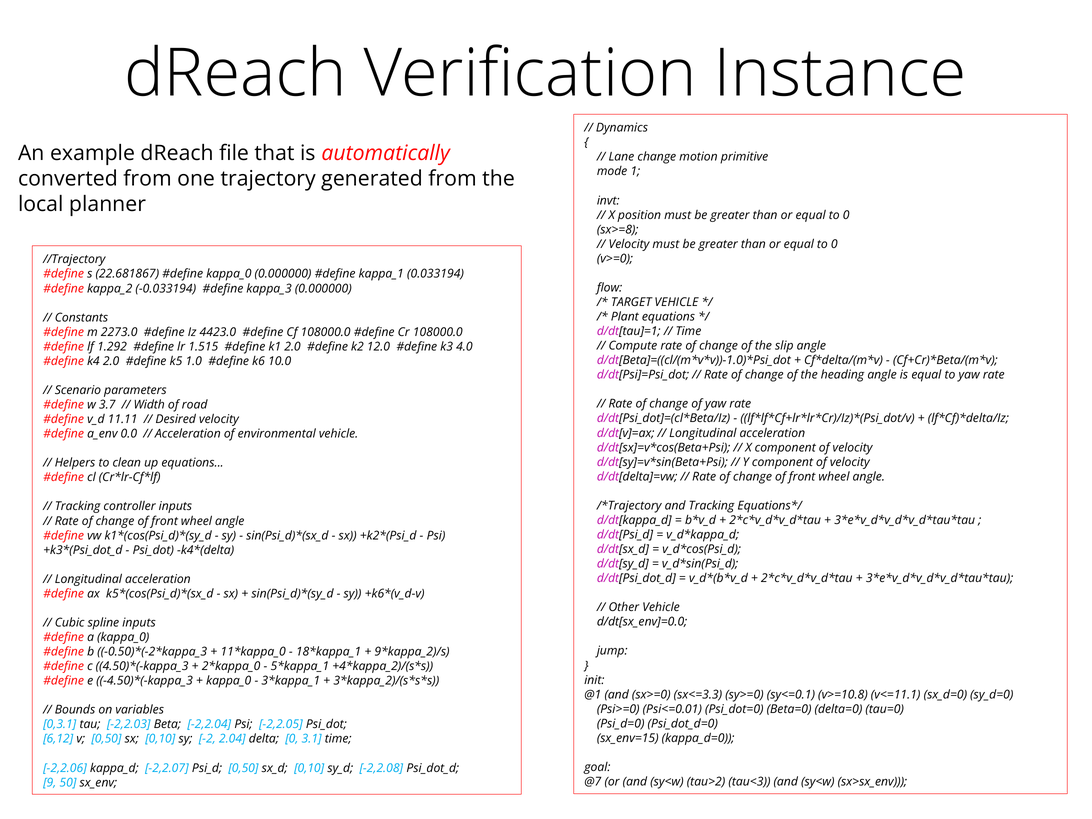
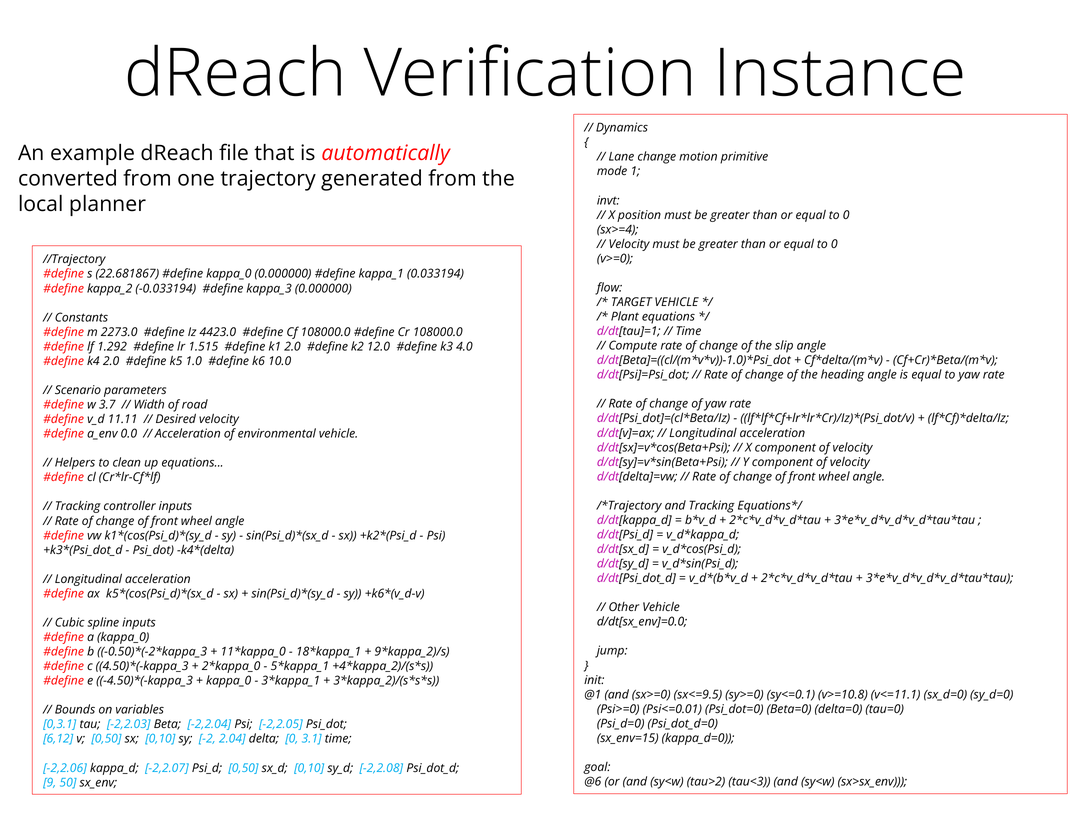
sx>=8: sx>=8 -> sx>=4
sx<=3.3: sx<=3.3 -> sx<=9.5
@7: @7 -> @6
